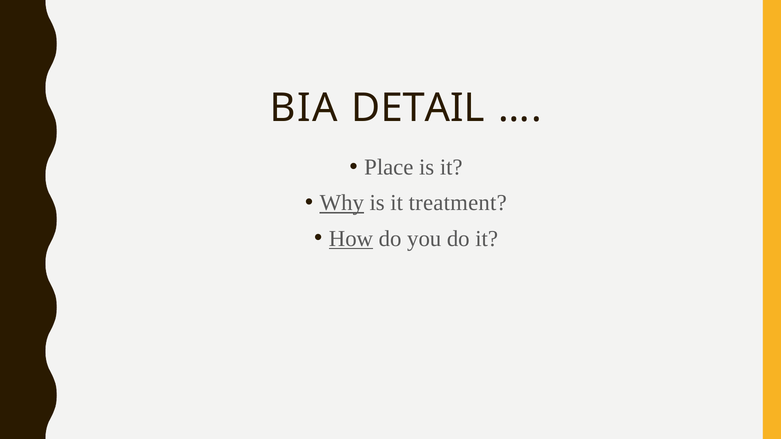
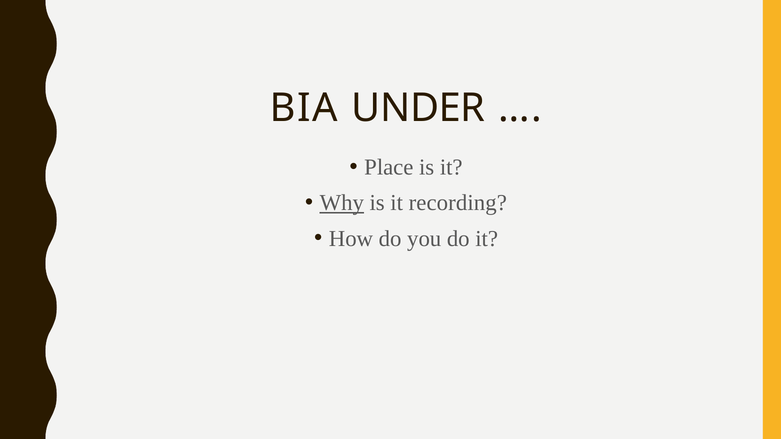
DETAIL: DETAIL -> UNDER
treatment: treatment -> recording
How underline: present -> none
